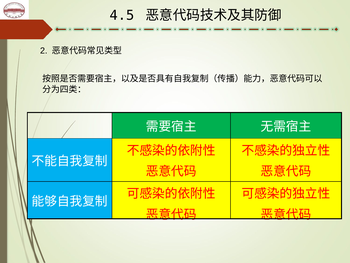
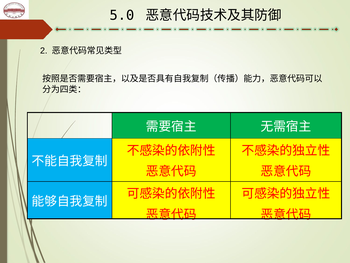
4.5: 4.5 -> 5.0
